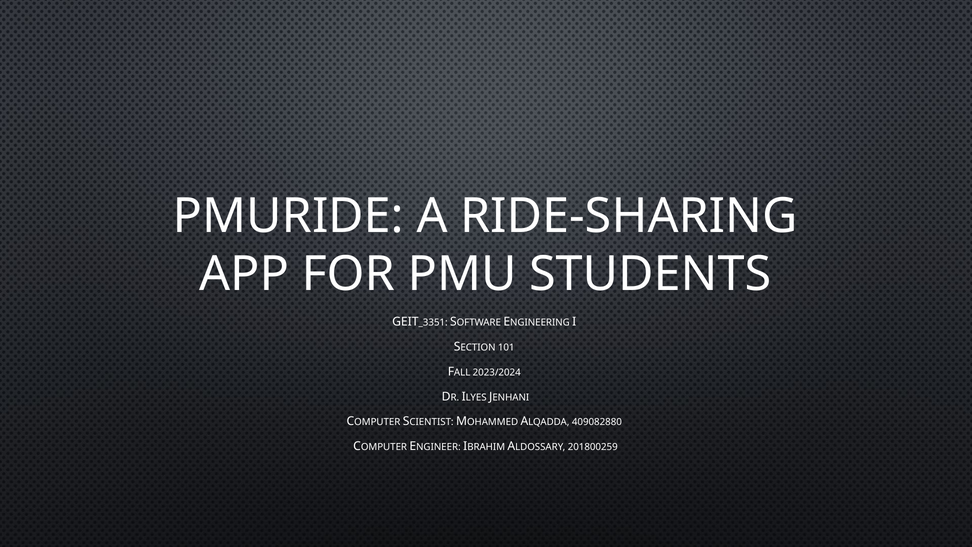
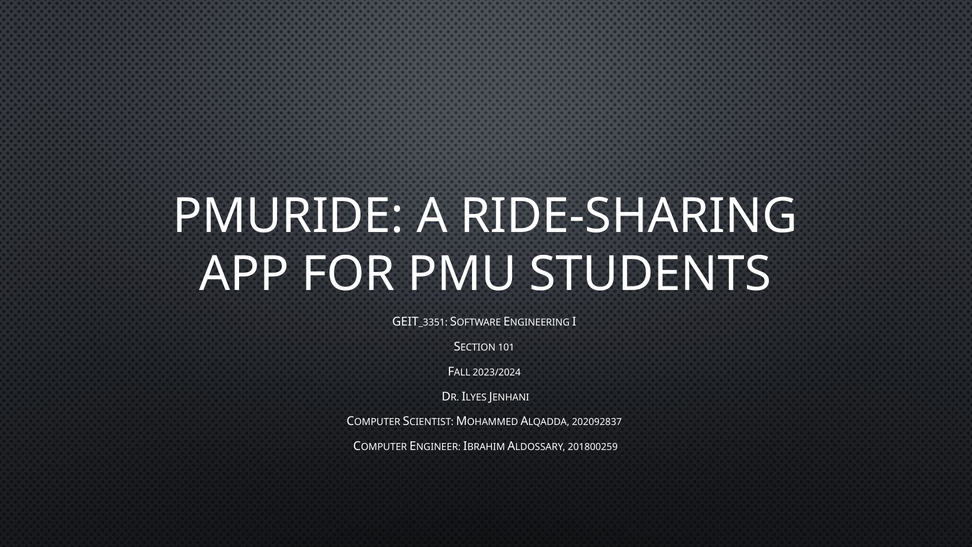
409082880: 409082880 -> 202092837
